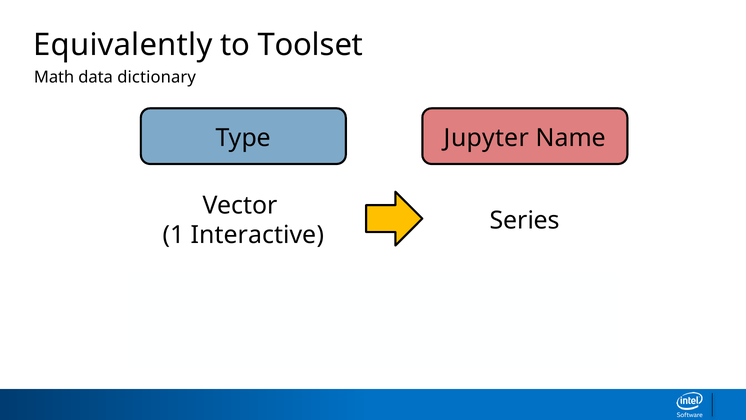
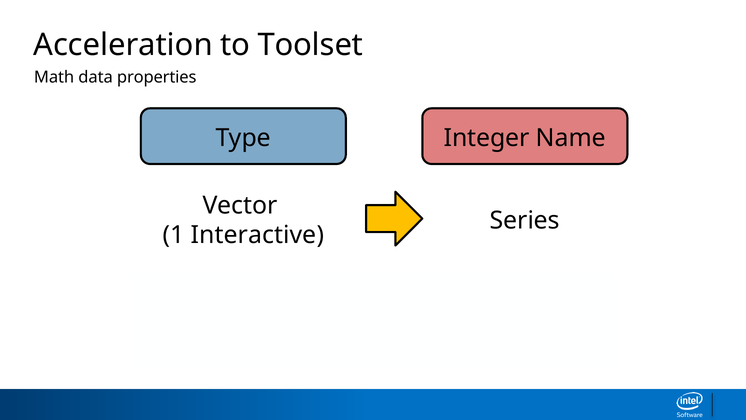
Equivalently: Equivalently -> Acceleration
dictionary: dictionary -> properties
Jupyter: Jupyter -> Integer
